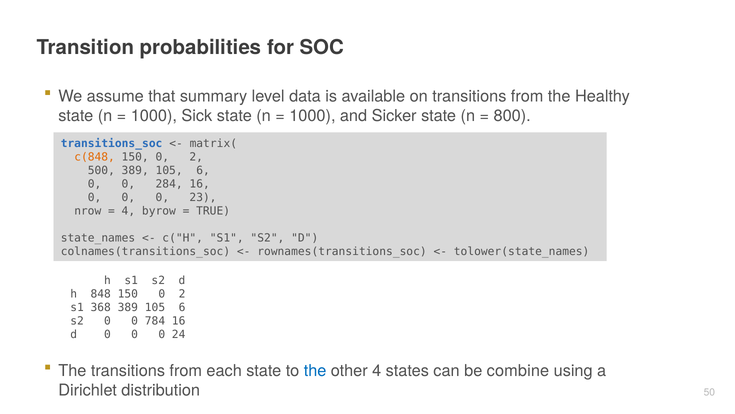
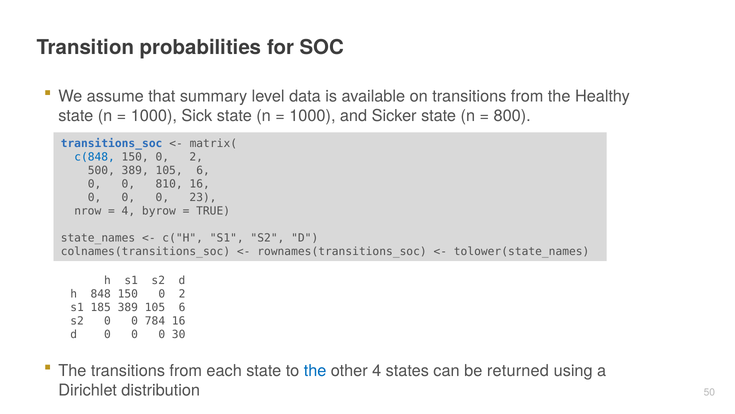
c(848 colour: orange -> blue
284: 284 -> 810
368: 368 -> 185
24: 24 -> 30
combine: combine -> returned
